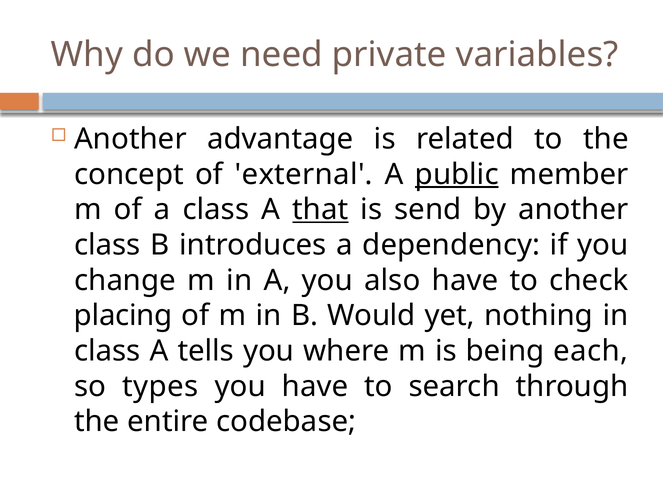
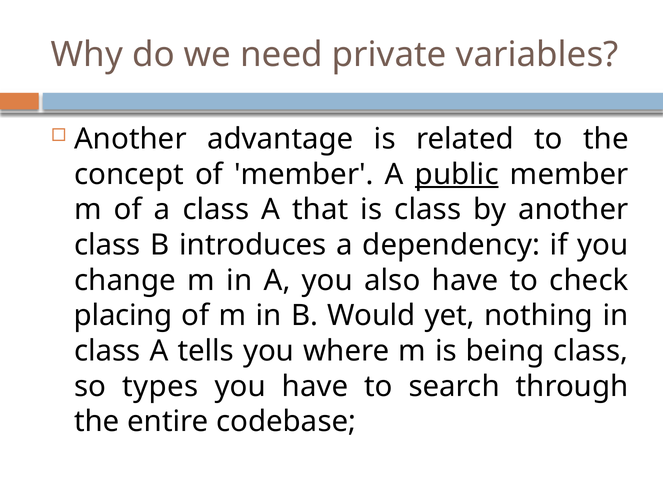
of external: external -> member
that underline: present -> none
is send: send -> class
being each: each -> class
